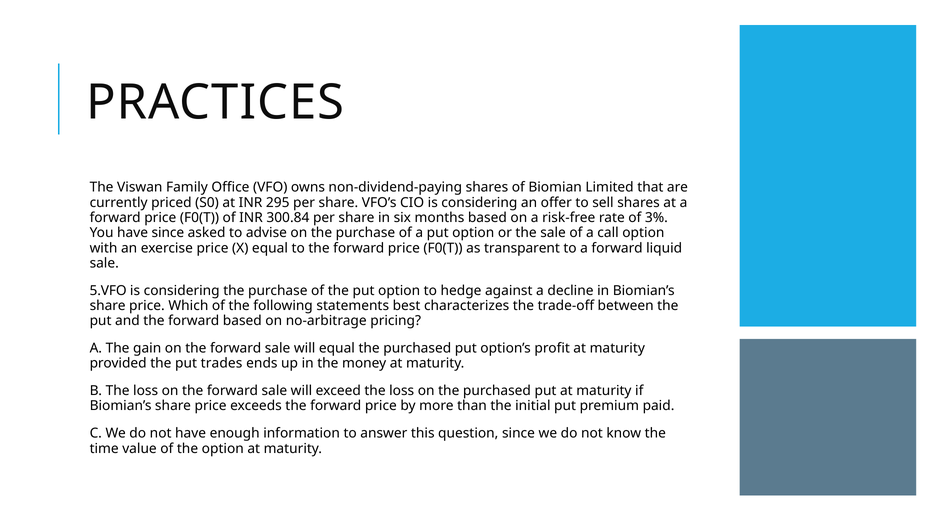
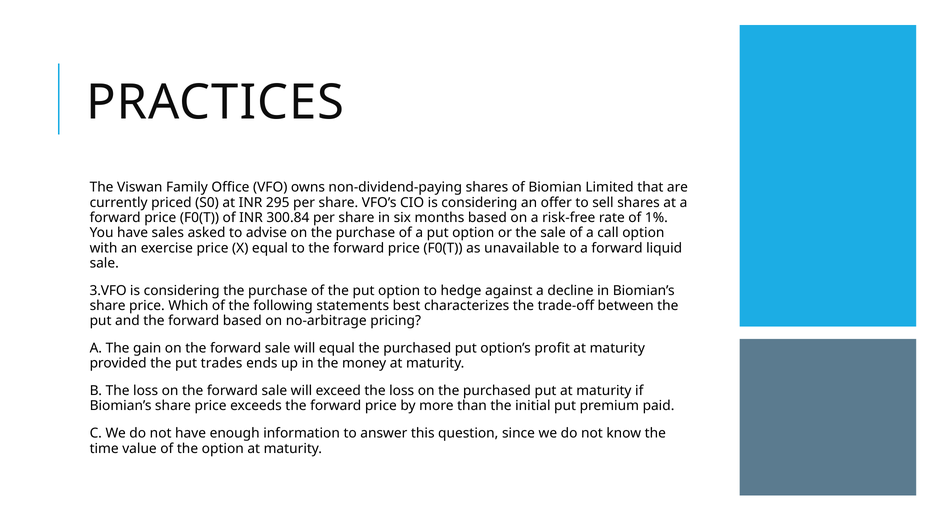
3%: 3% -> 1%
have since: since -> sales
transparent: transparent -> unavailable
5.VFO: 5.VFO -> 3.VFO
